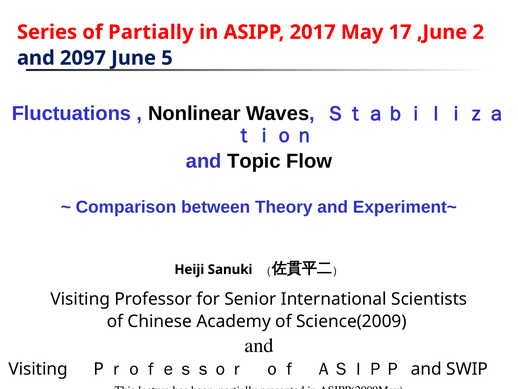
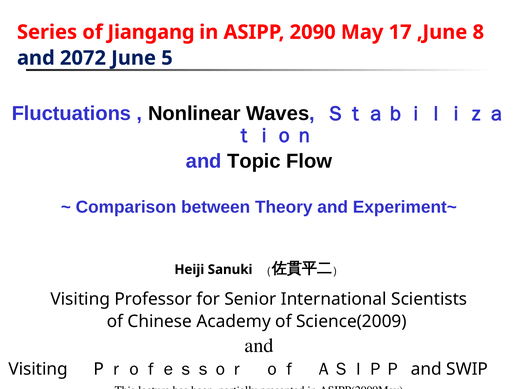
of Partially: Partially -> Jiangang
2017: 2017 -> 2090
2: 2 -> 8
2097: 2097 -> 2072
